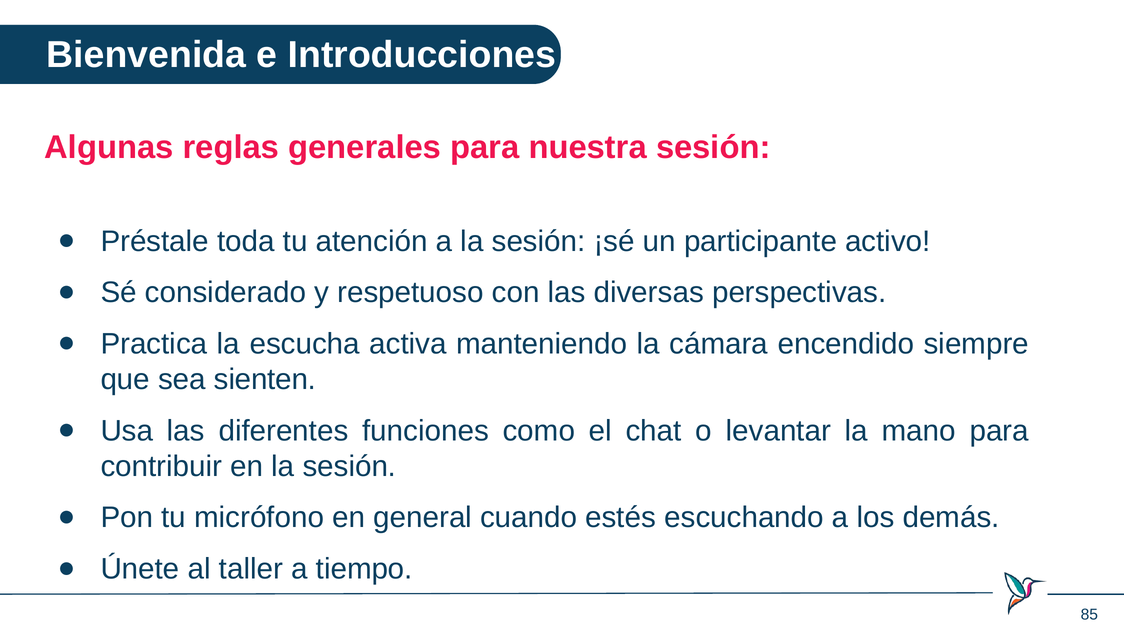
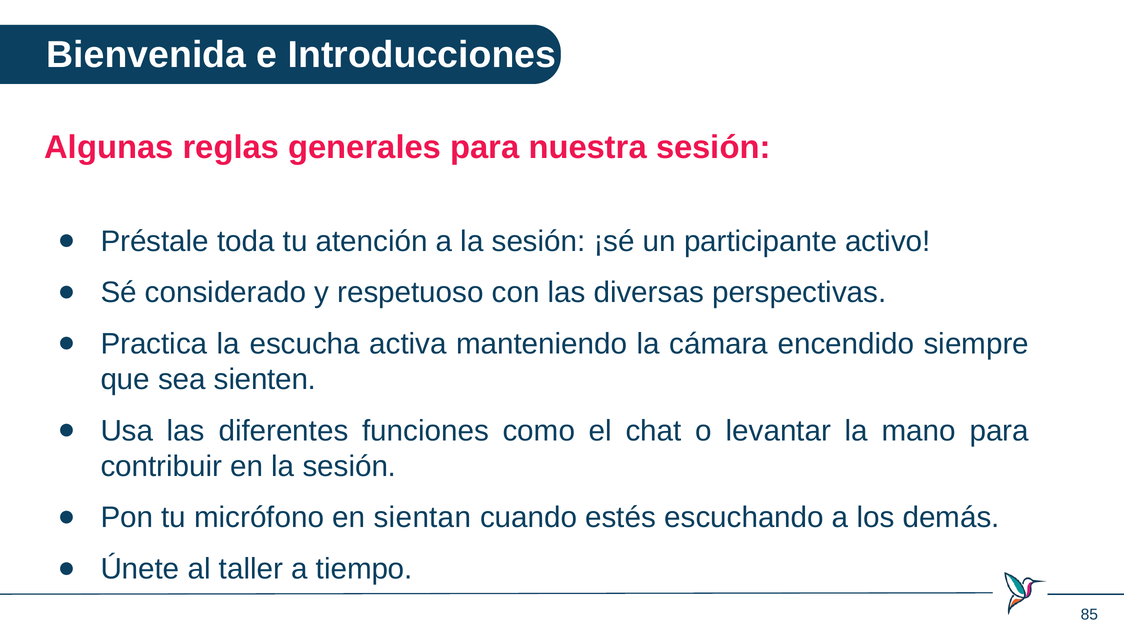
general: general -> sientan
